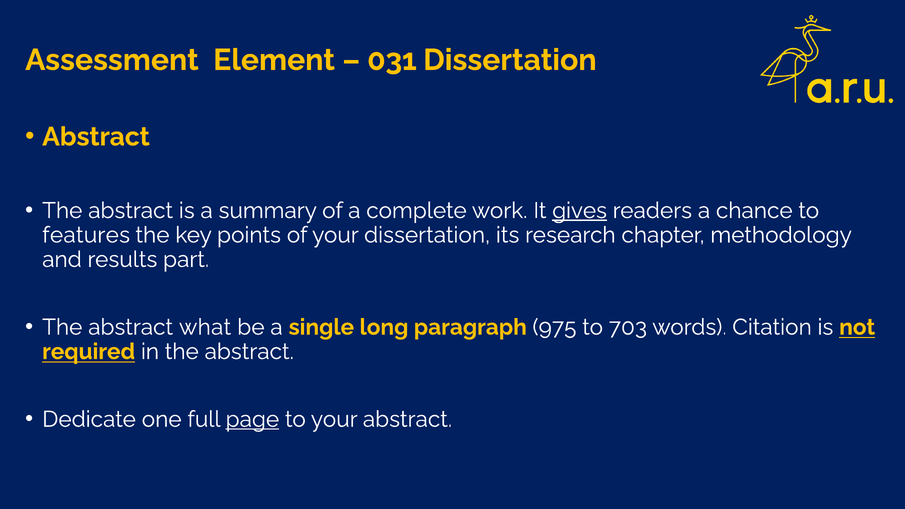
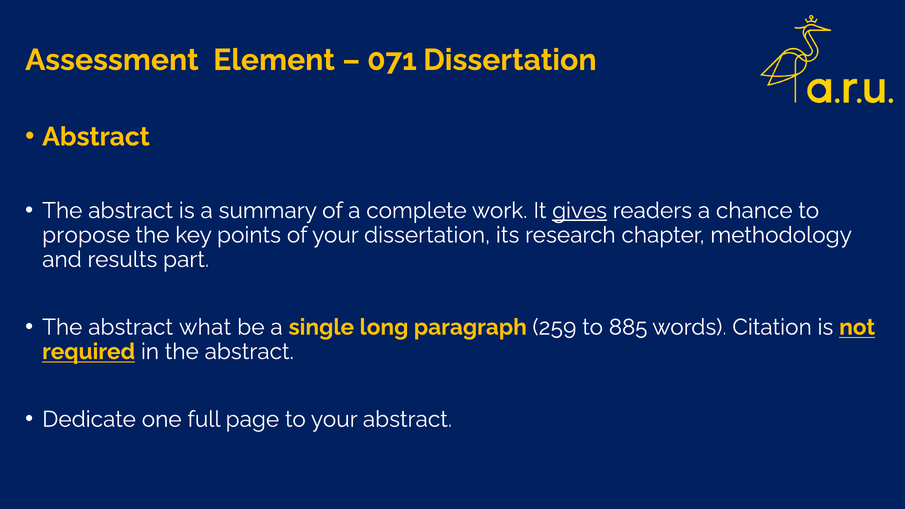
031: 031 -> 071
features: features -> propose
975: 975 -> 259
703: 703 -> 885
page underline: present -> none
